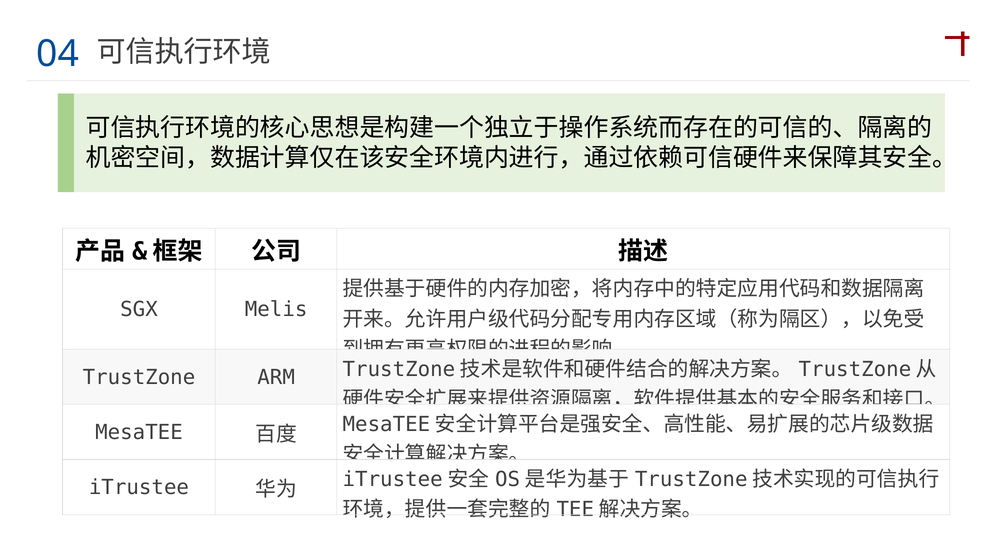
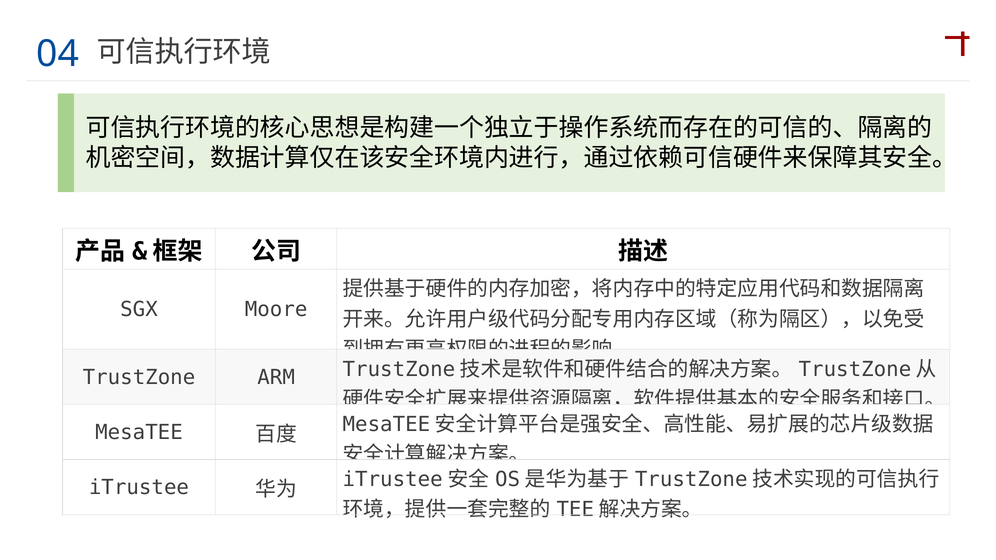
Melis: Melis -> Moore
